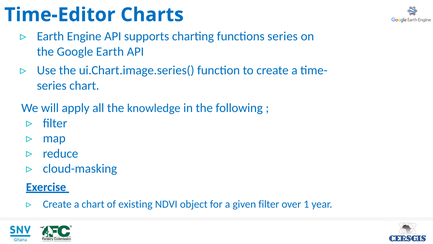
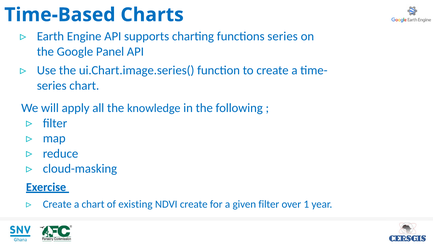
Time-Editor: Time-Editor -> Time-Based
Google Earth: Earth -> Panel
NDVI object: object -> create
